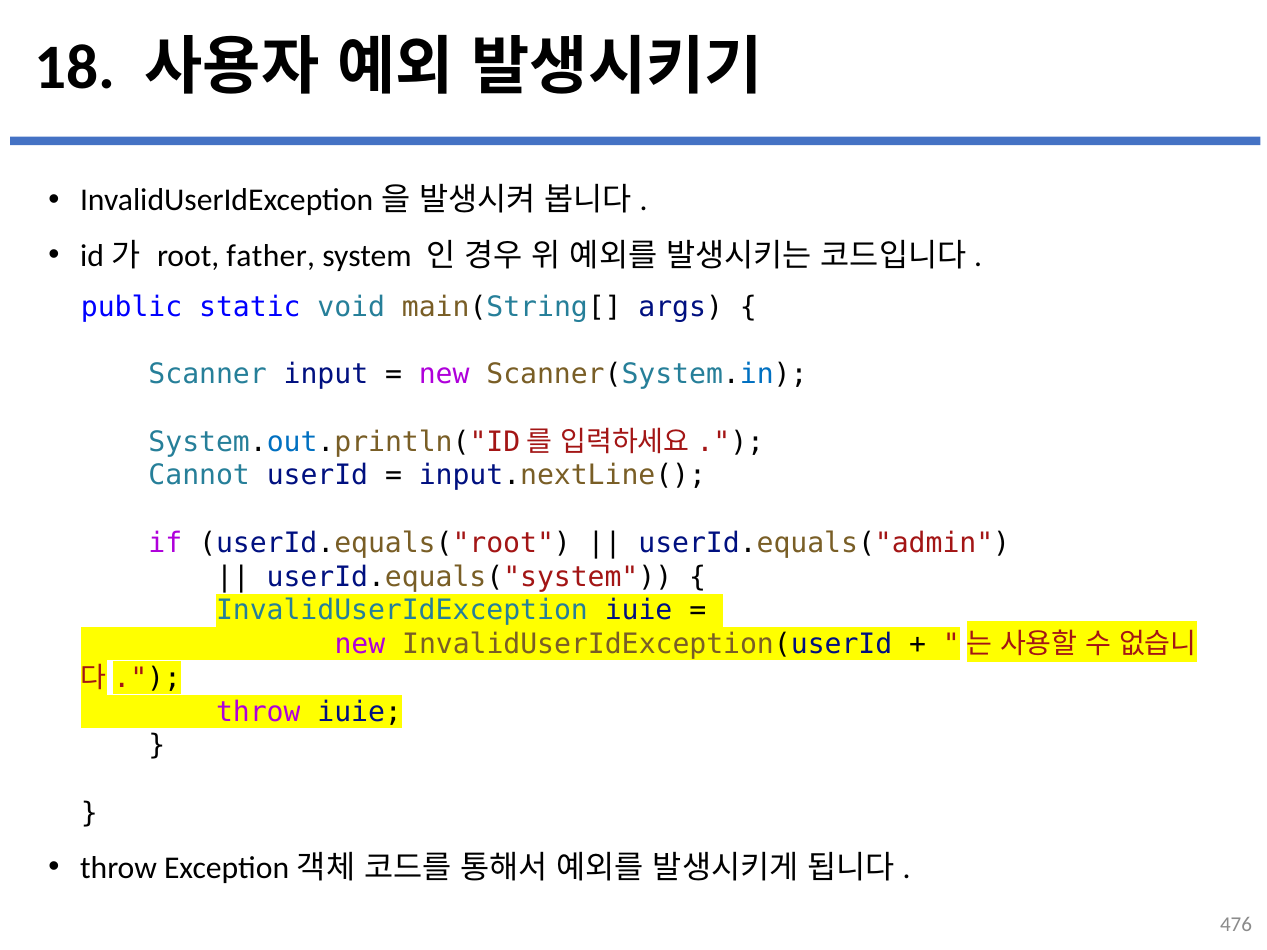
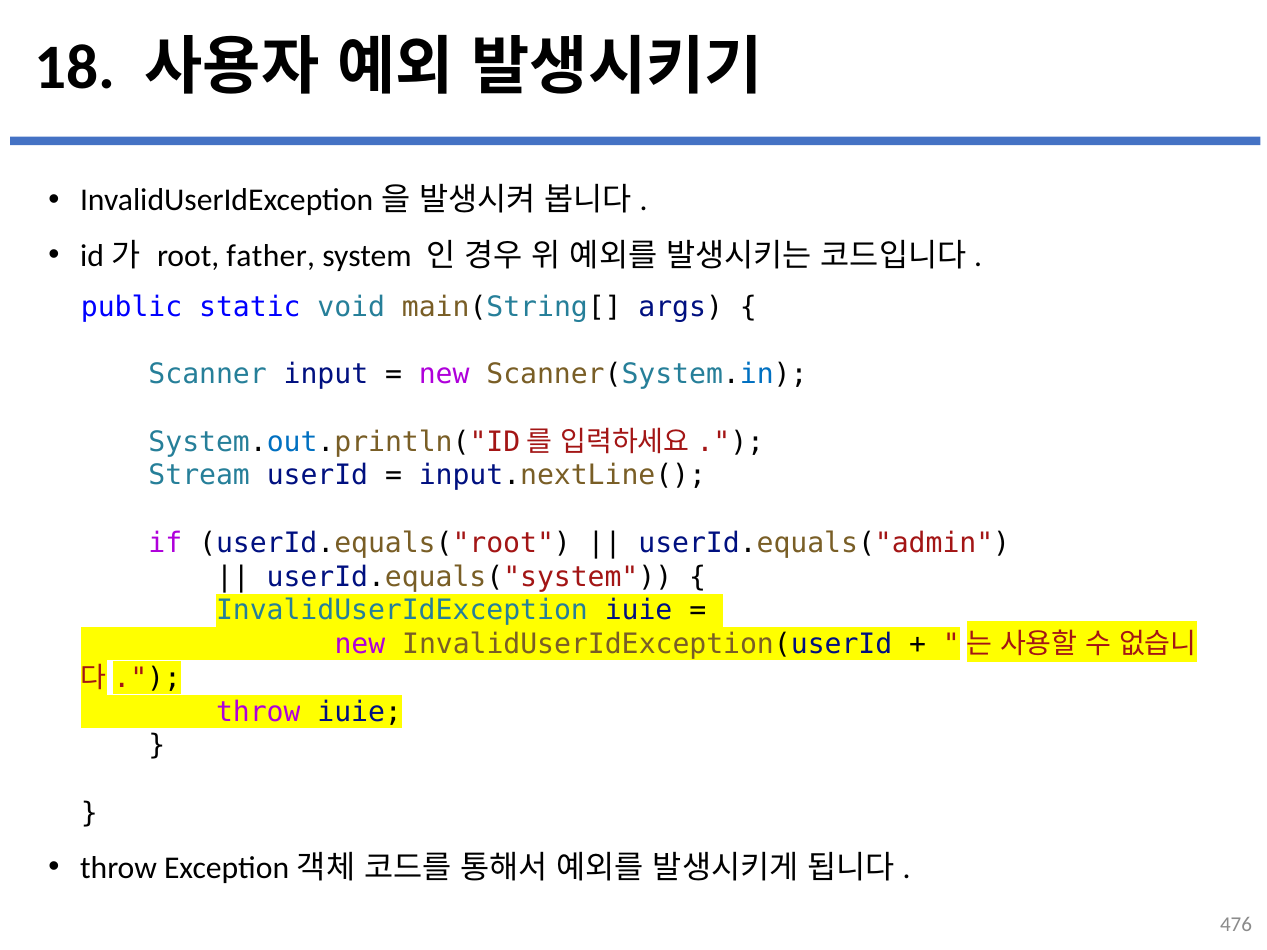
Cannot: Cannot -> Stream
